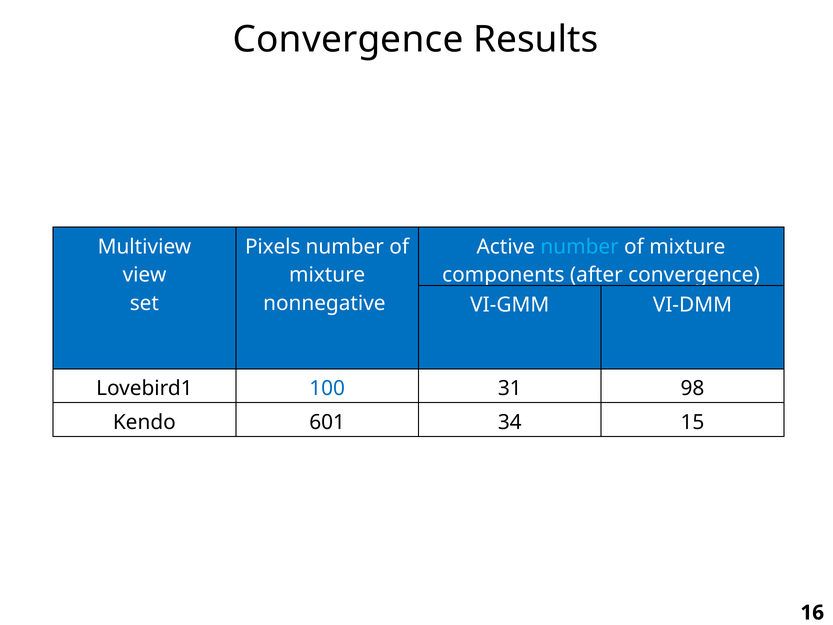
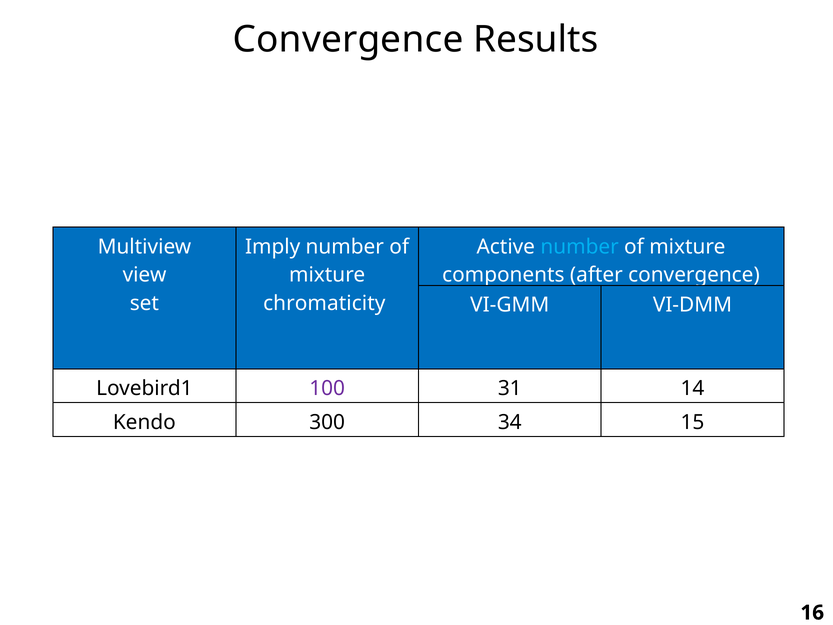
Pixels: Pixels -> Imply
nonnegative: nonnegative -> chromaticity
100 colour: blue -> purple
98: 98 -> 14
601: 601 -> 300
